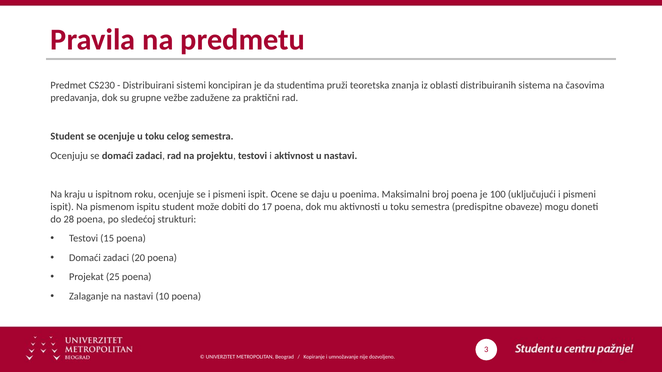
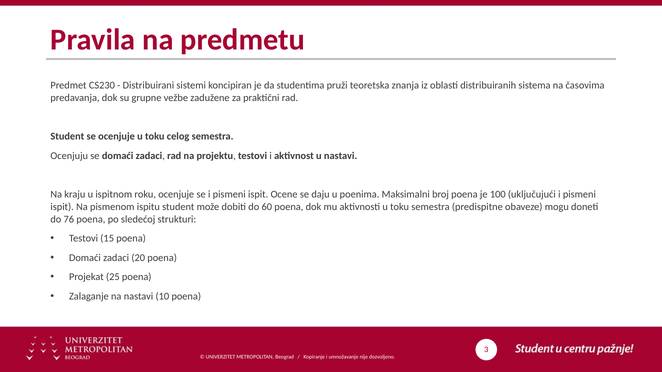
17: 17 -> 60
28: 28 -> 76
